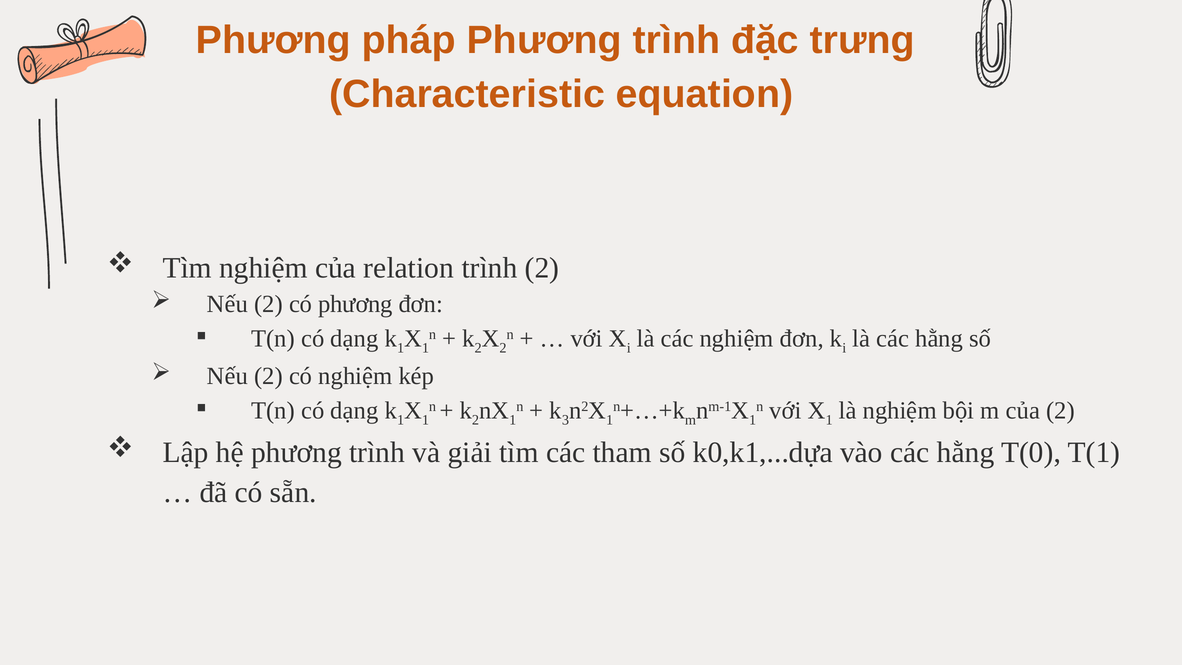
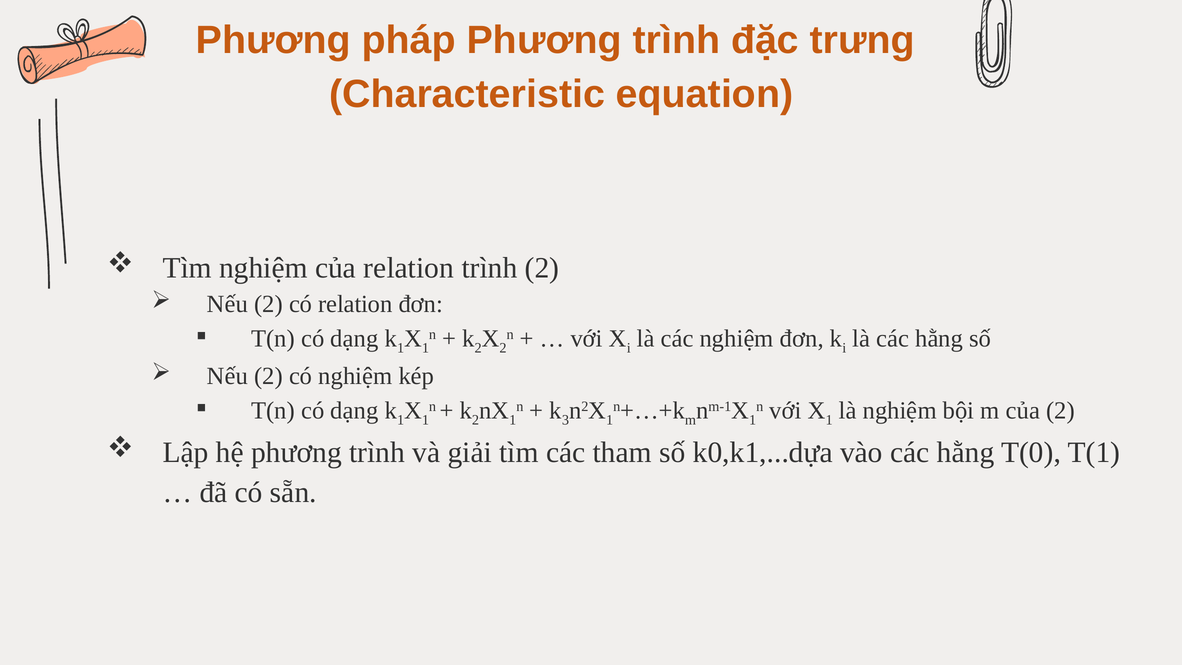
có phương: phương -> relation
